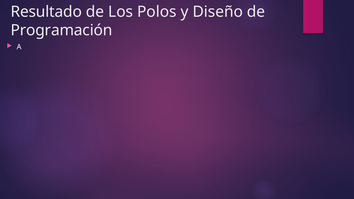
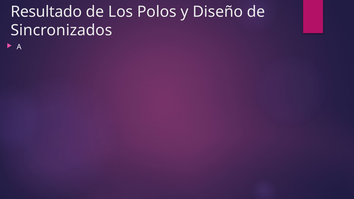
Programación: Programación -> Sincronizados
